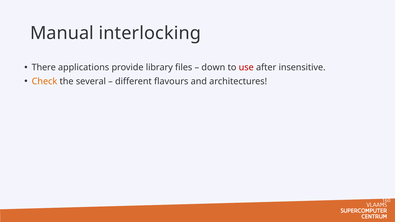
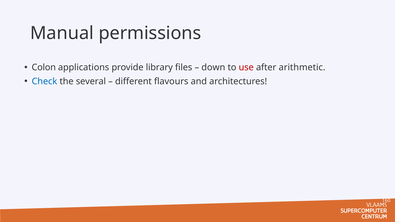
interlocking: interlocking -> permissions
There: There -> Colon
insensitive: insensitive -> arithmetic
Check colour: orange -> blue
